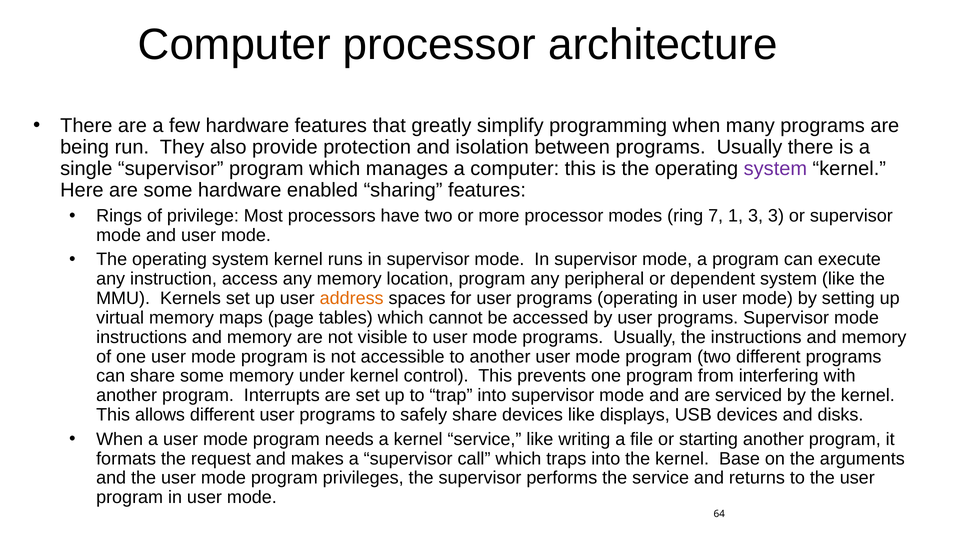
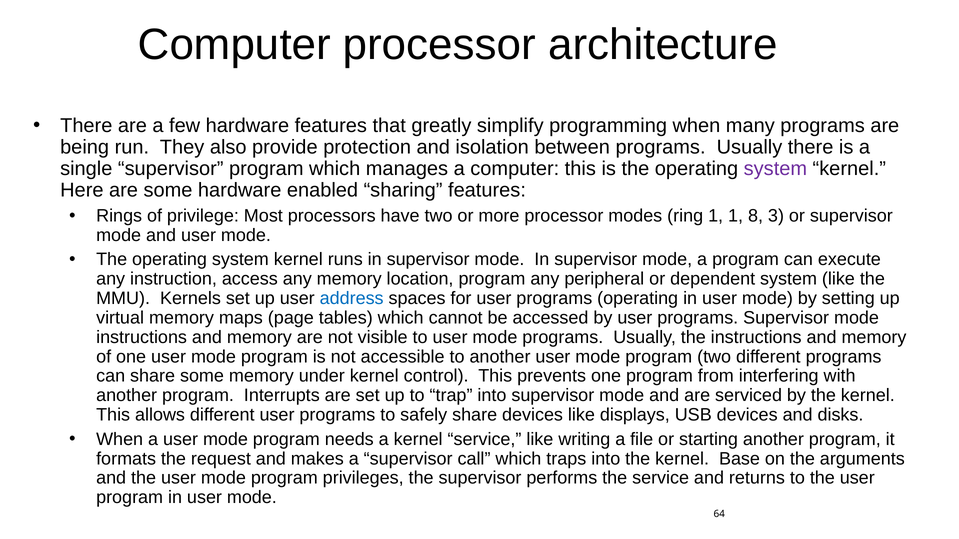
ring 7: 7 -> 1
1 3: 3 -> 8
address colour: orange -> blue
